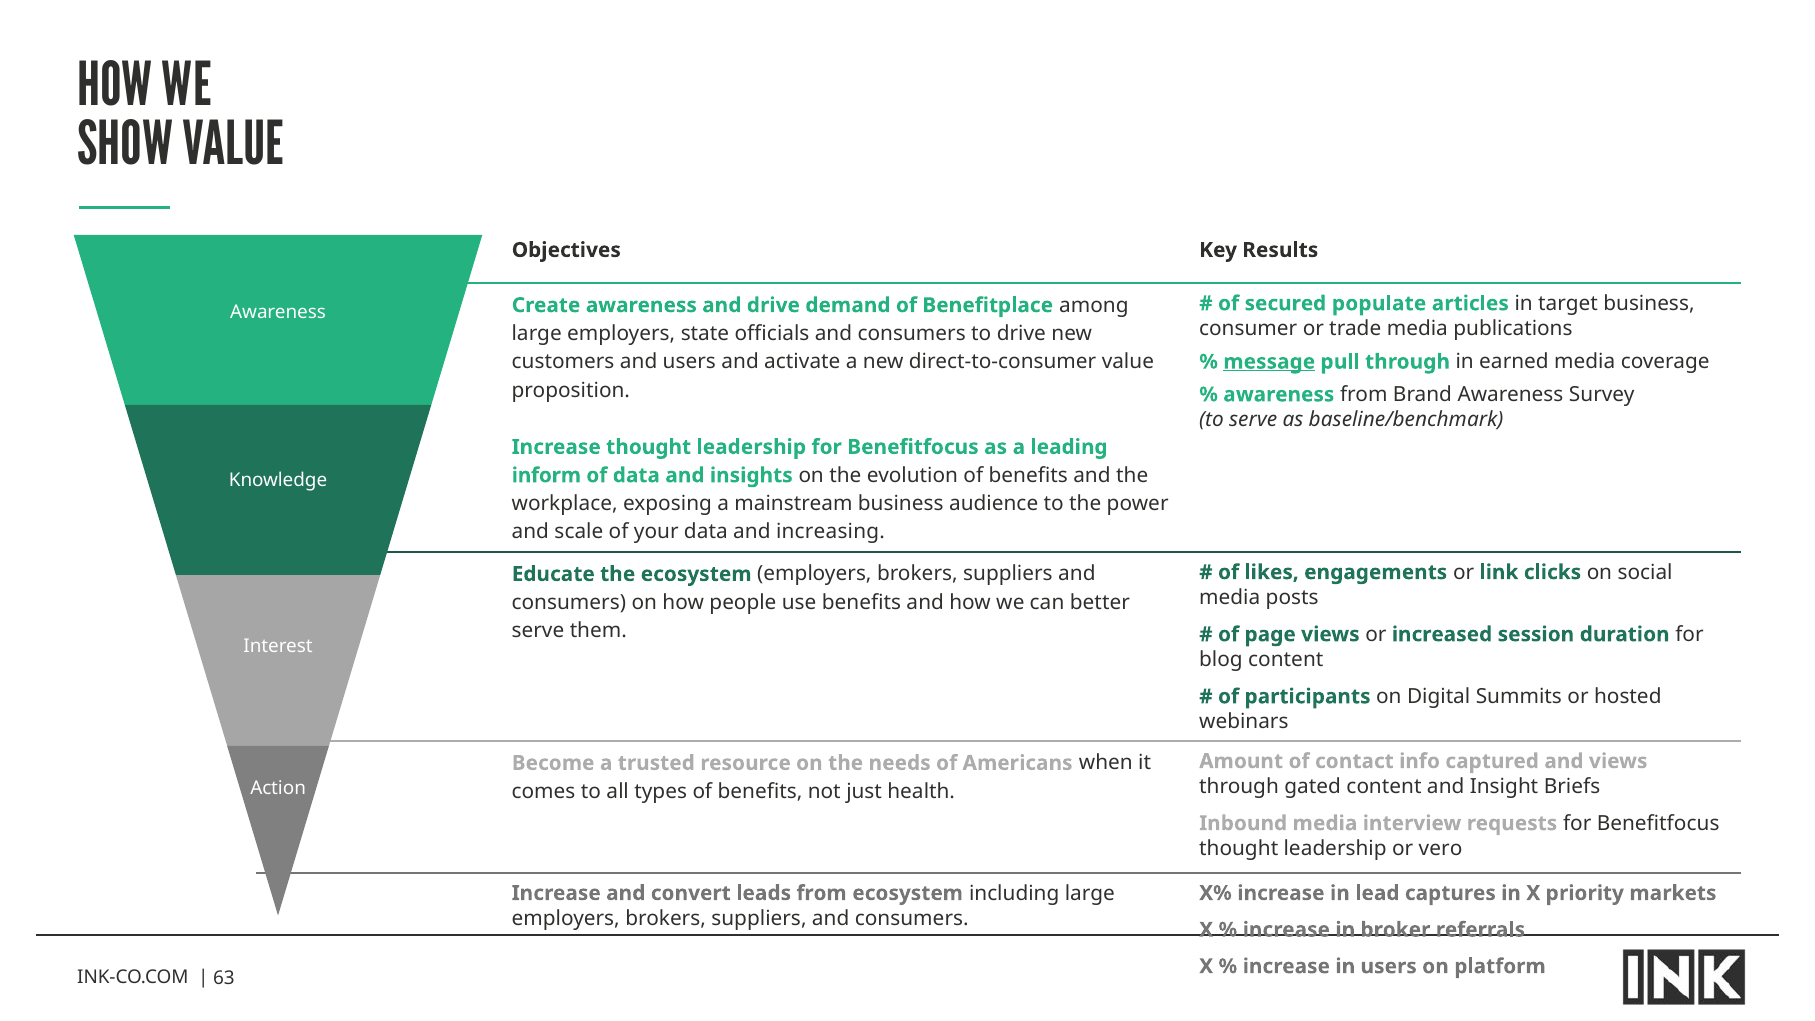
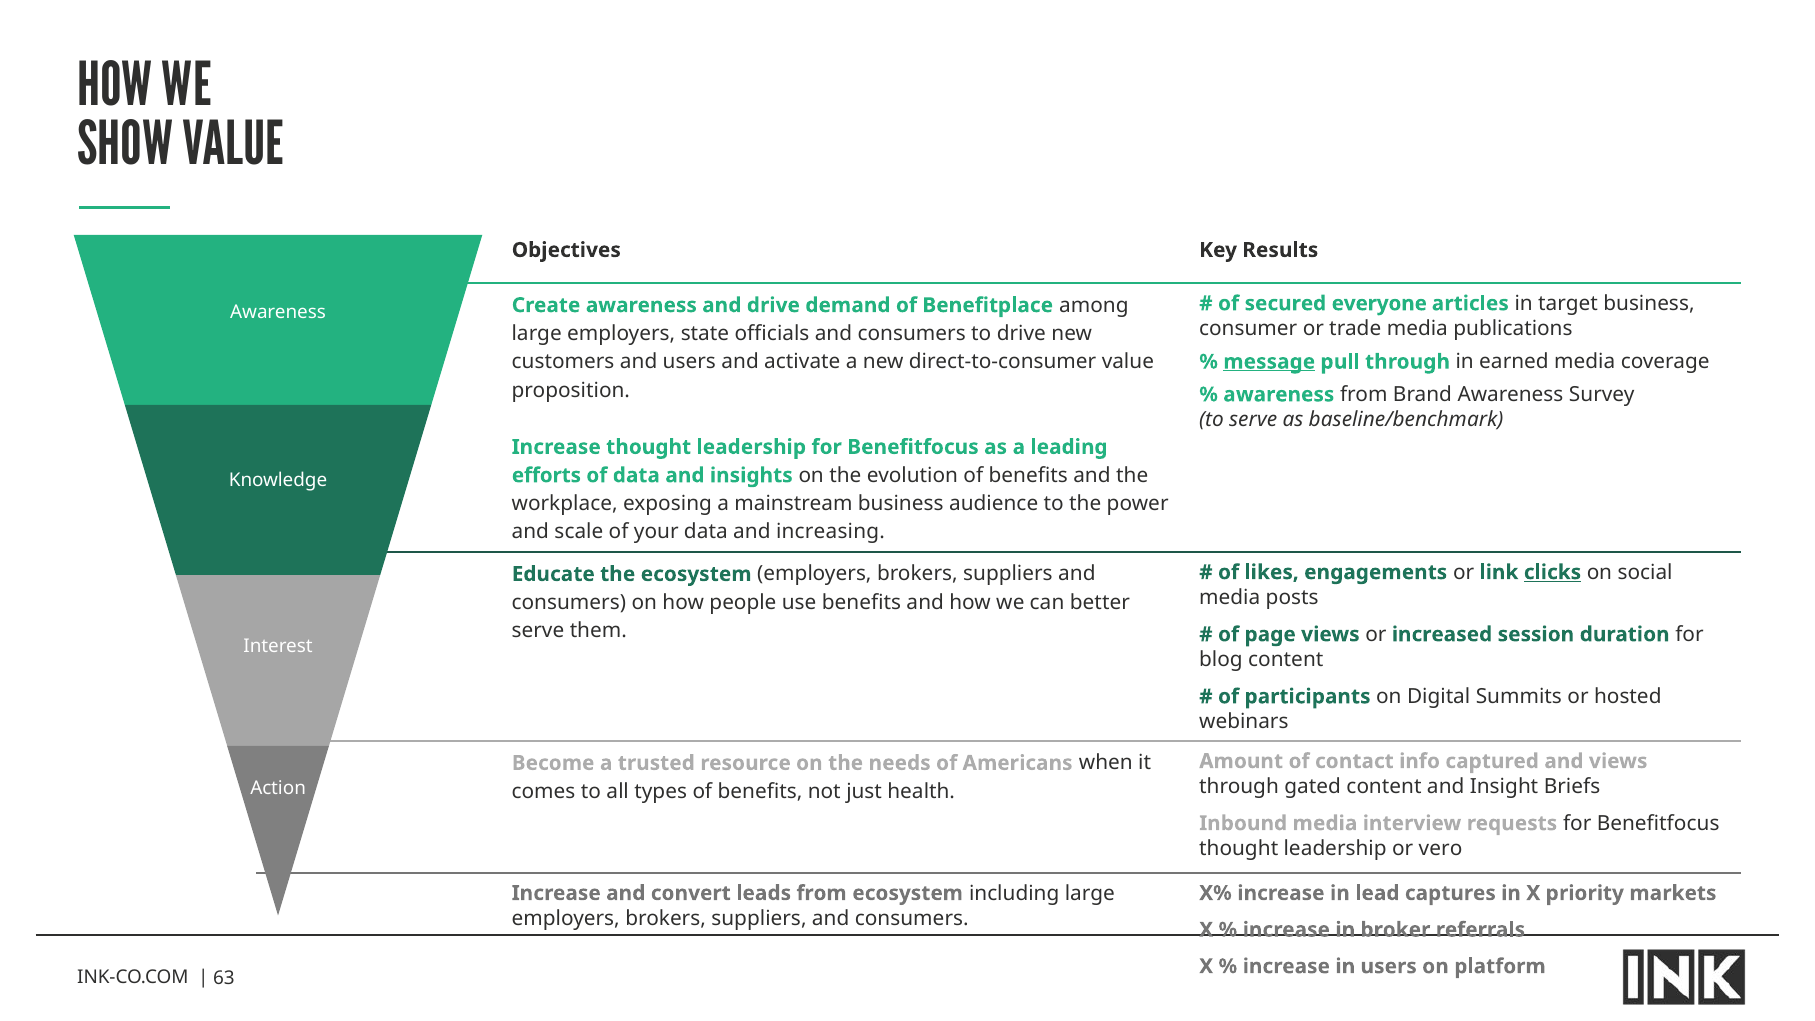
populate: populate -> everyone
inform: inform -> efforts
clicks underline: none -> present
